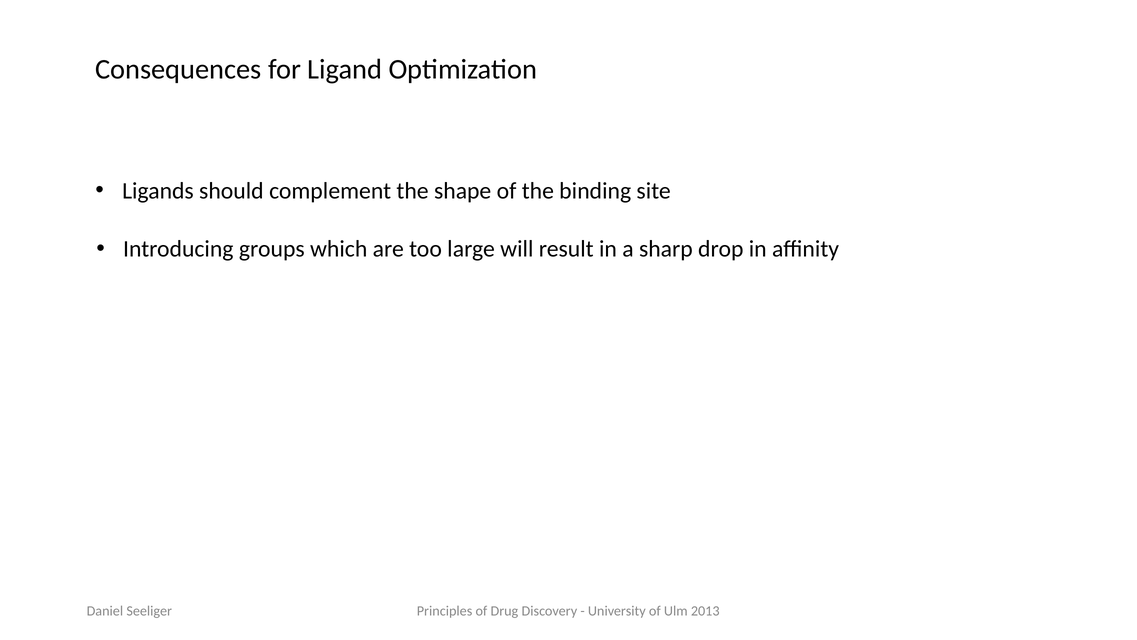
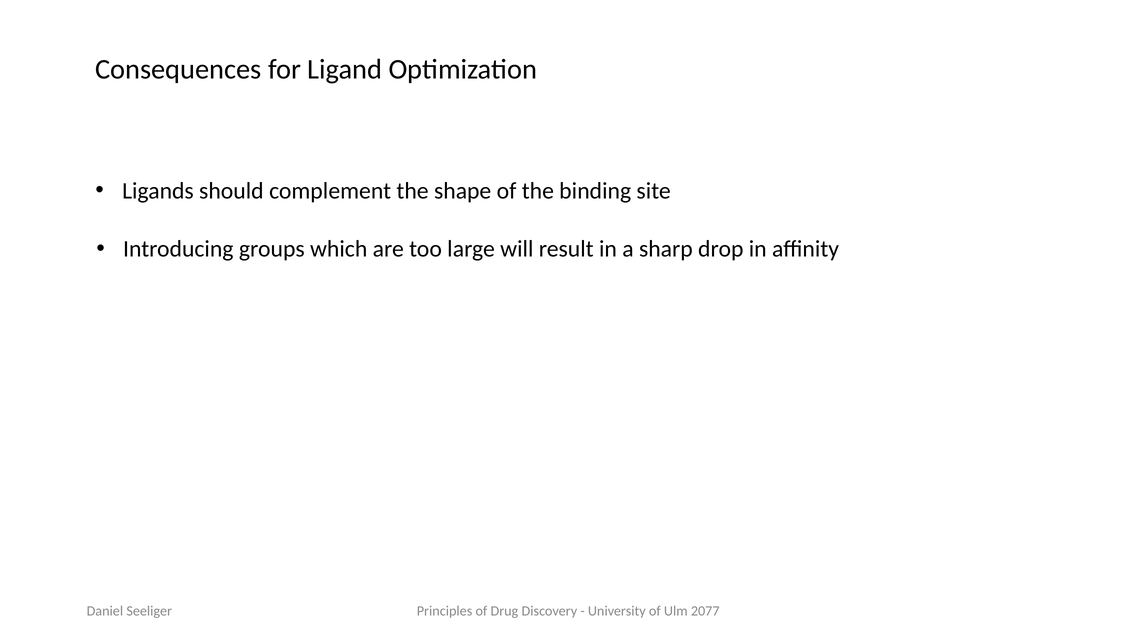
2013: 2013 -> 2077
